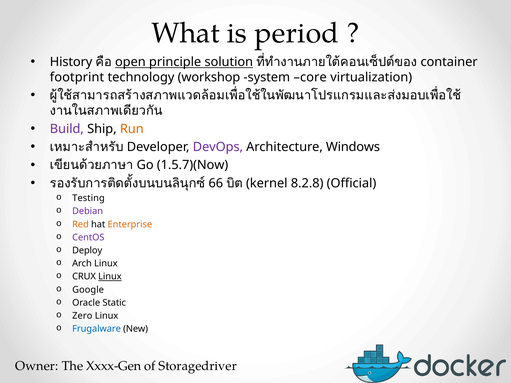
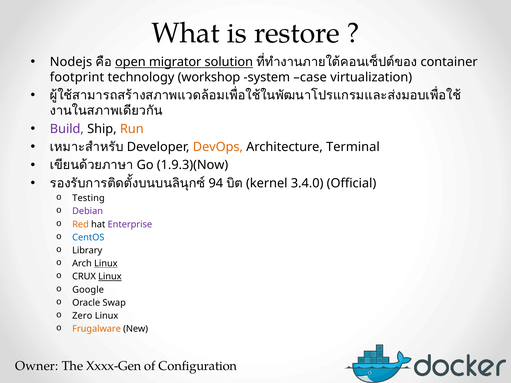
period: period -> restore
History: History -> Nodejs
principle: principle -> migrator
core: core -> case
DevOps colour: purple -> orange
Windows: Windows -> Terminal
1.5.7)(Now: 1.5.7)(Now -> 1.9.3)(Now
66: 66 -> 94
8.2.8: 8.2.8 -> 3.4.0
Enterprise colour: orange -> purple
CentOS colour: purple -> blue
Deploy: Deploy -> Library
Linux at (106, 264) underline: none -> present
Static: Static -> Swap
Frugalware colour: blue -> orange
Storagedriver: Storagedriver -> Configuration
